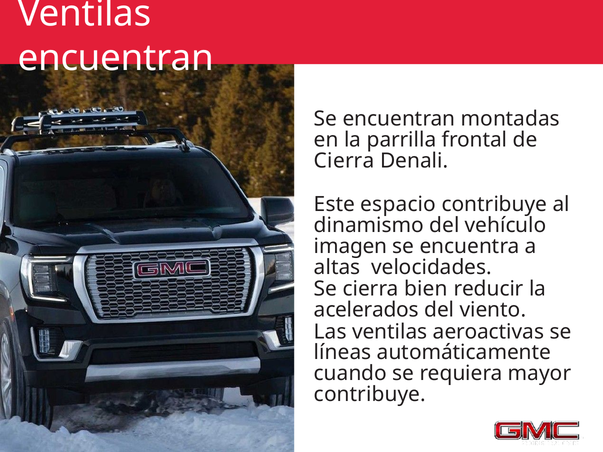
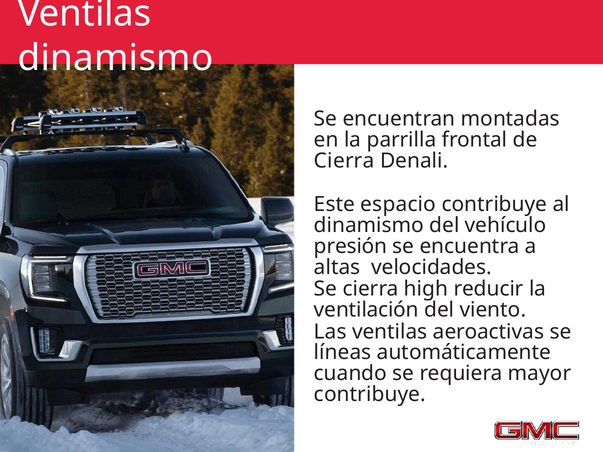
encuentran at (116, 58): encuentran -> dinamismo
imagen: imagen -> presión
bien: bien -> high
acelerados: acelerados -> ventilación
